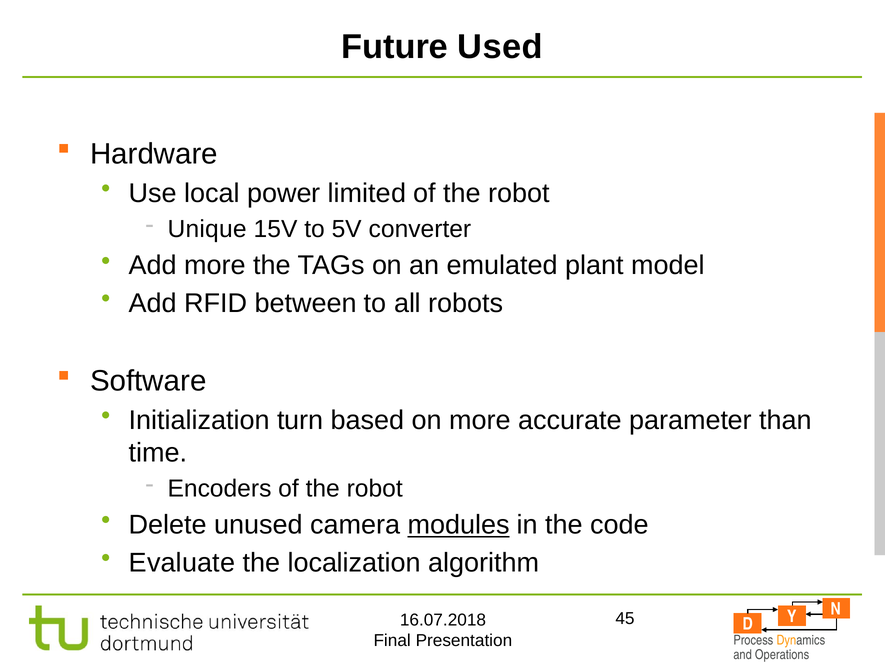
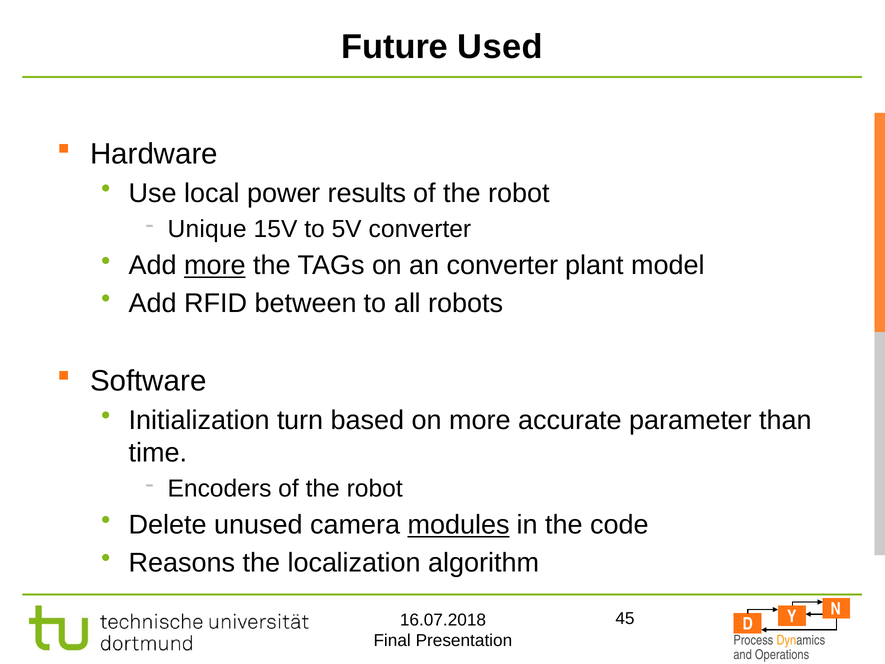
limited: limited -> results
more at (215, 265) underline: none -> present
an emulated: emulated -> converter
Evaluate: Evaluate -> Reasons
